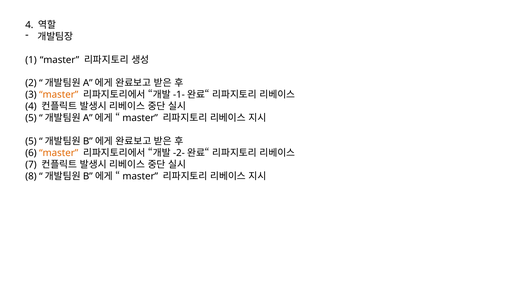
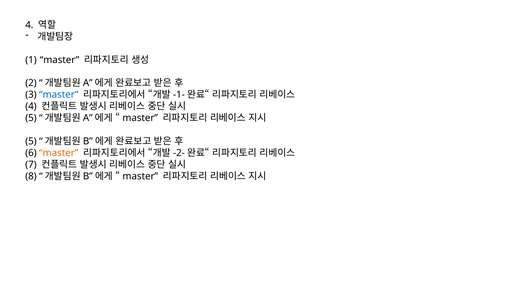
master at (59, 95) colour: orange -> blue
